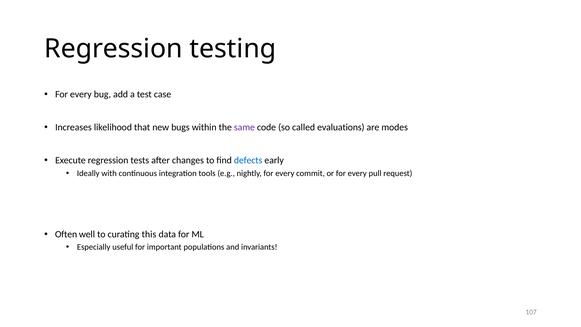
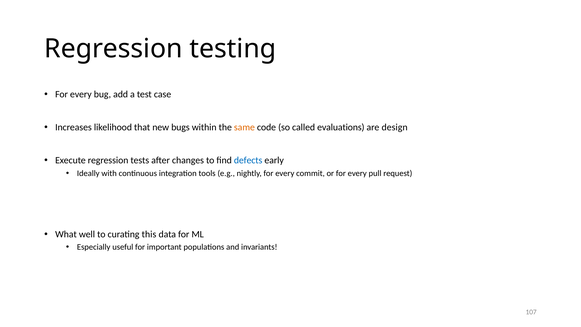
same colour: purple -> orange
modes: modes -> design
Often: Often -> What
